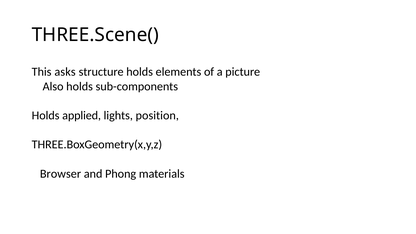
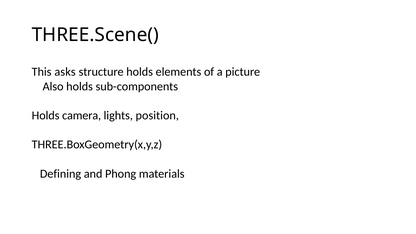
applied: applied -> camera
Browser: Browser -> Defining
